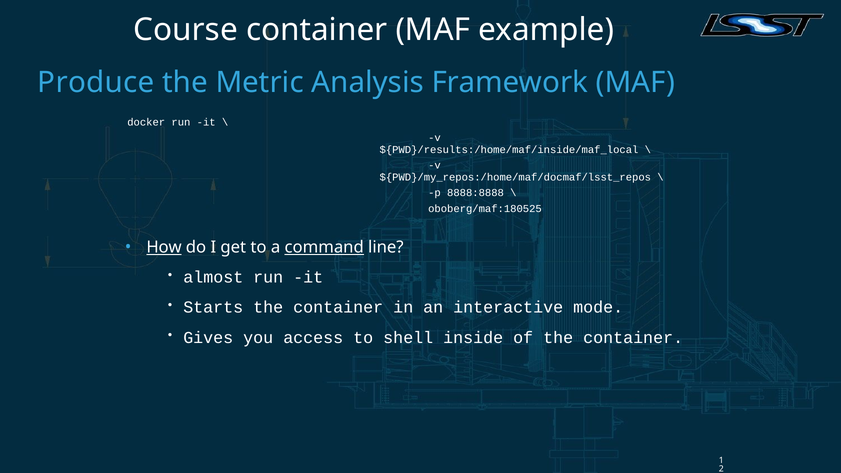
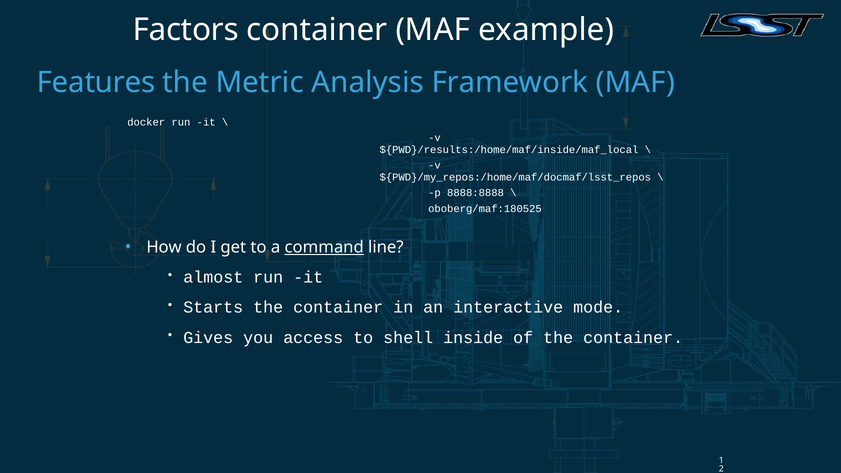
Course: Course -> Factors
Produce: Produce -> Features
How underline: present -> none
